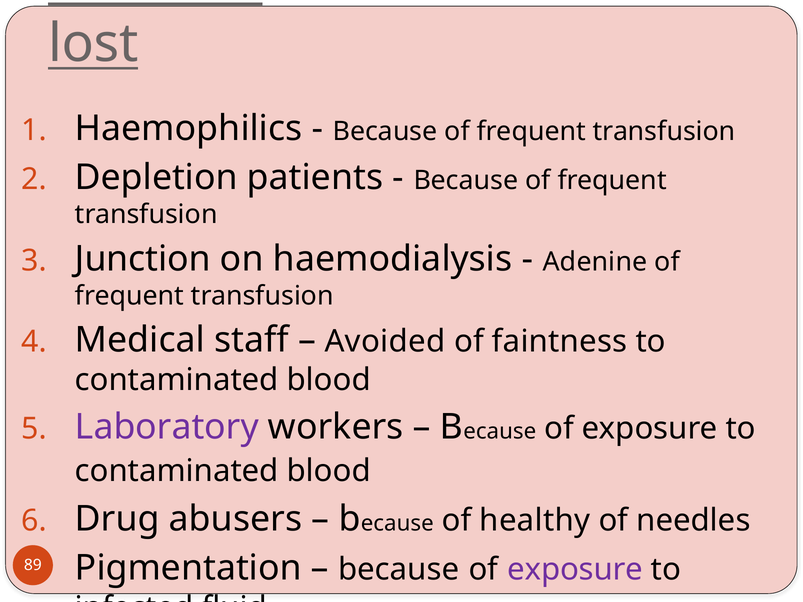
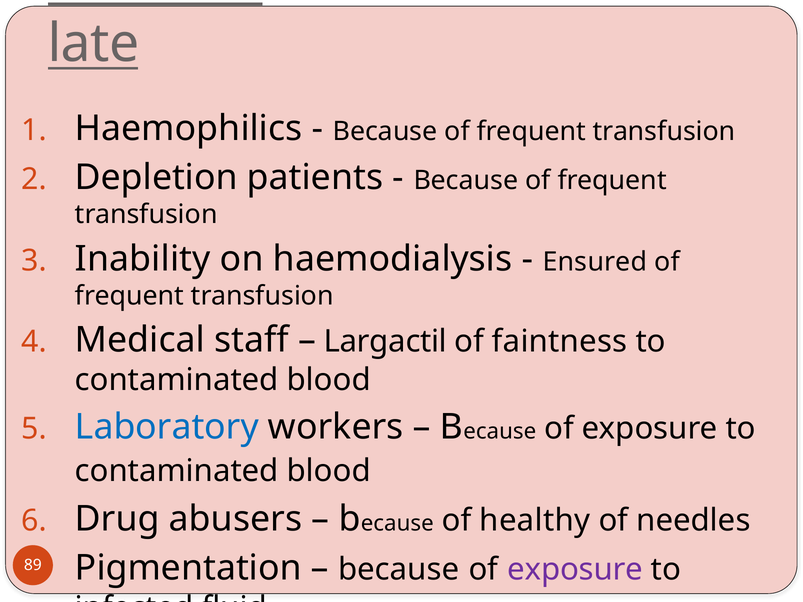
lost: lost -> late
Junction: Junction -> Inability
Adenine: Adenine -> Ensured
Avoided: Avoided -> Largactil
Laboratory colour: purple -> blue
